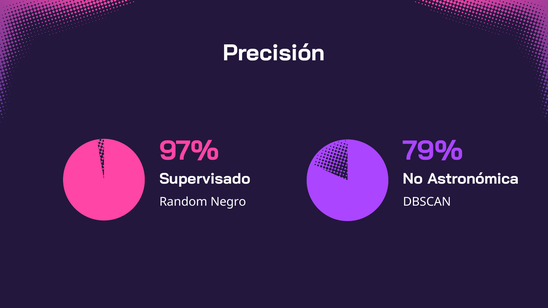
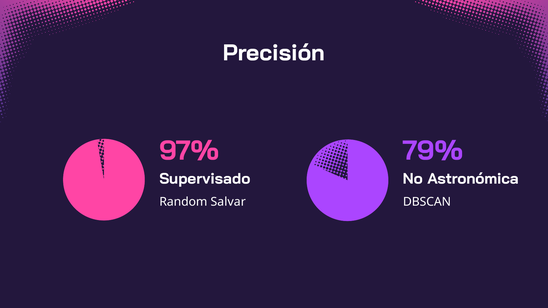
Negro: Negro -> Salvar
